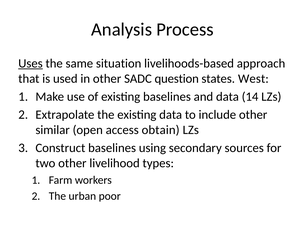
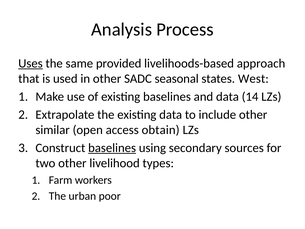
situation: situation -> provided
question: question -> seasonal
baselines at (112, 148) underline: none -> present
